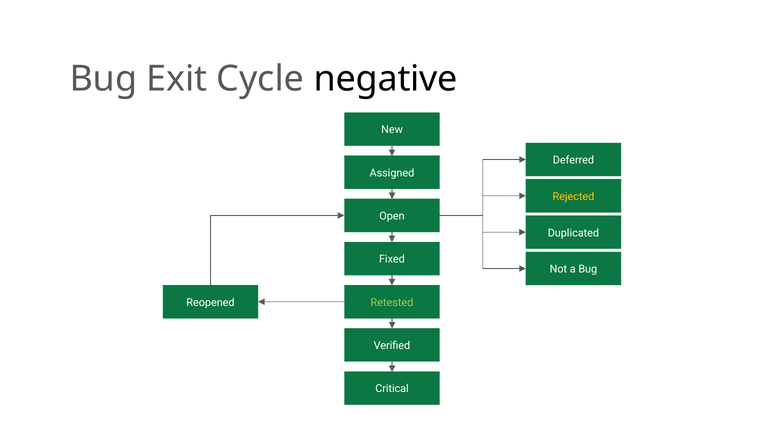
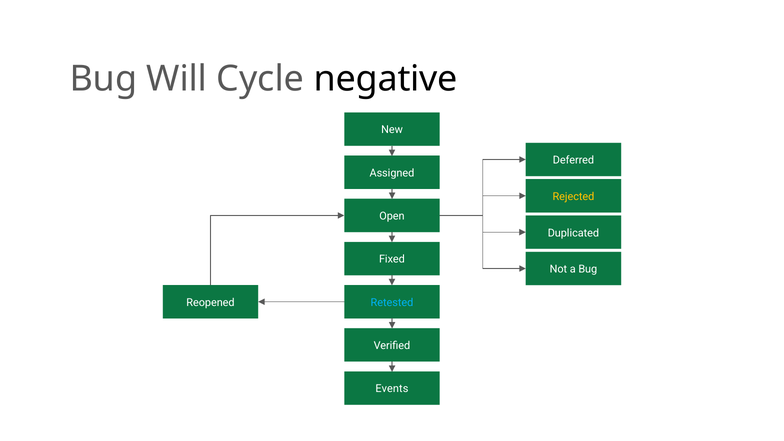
Exit: Exit -> Will
Retested colour: light green -> light blue
Critical: Critical -> Events
